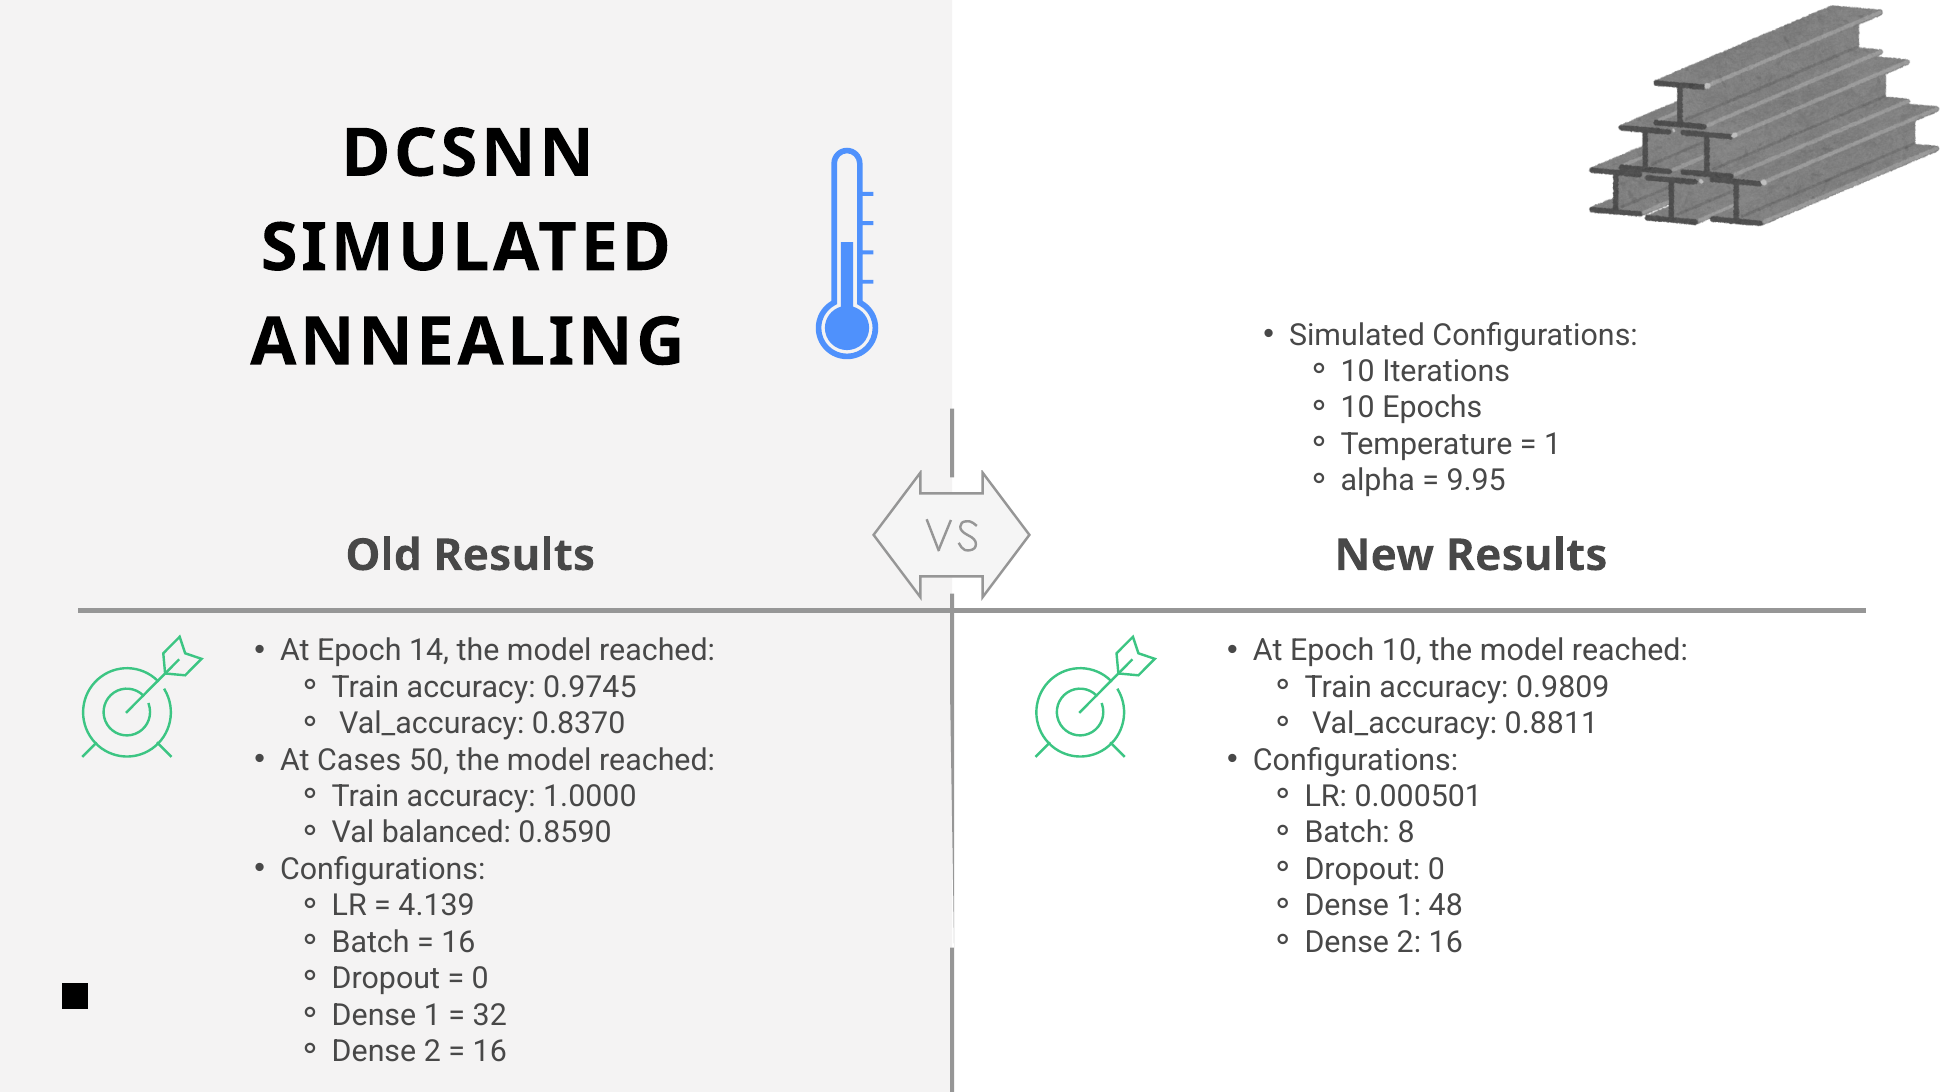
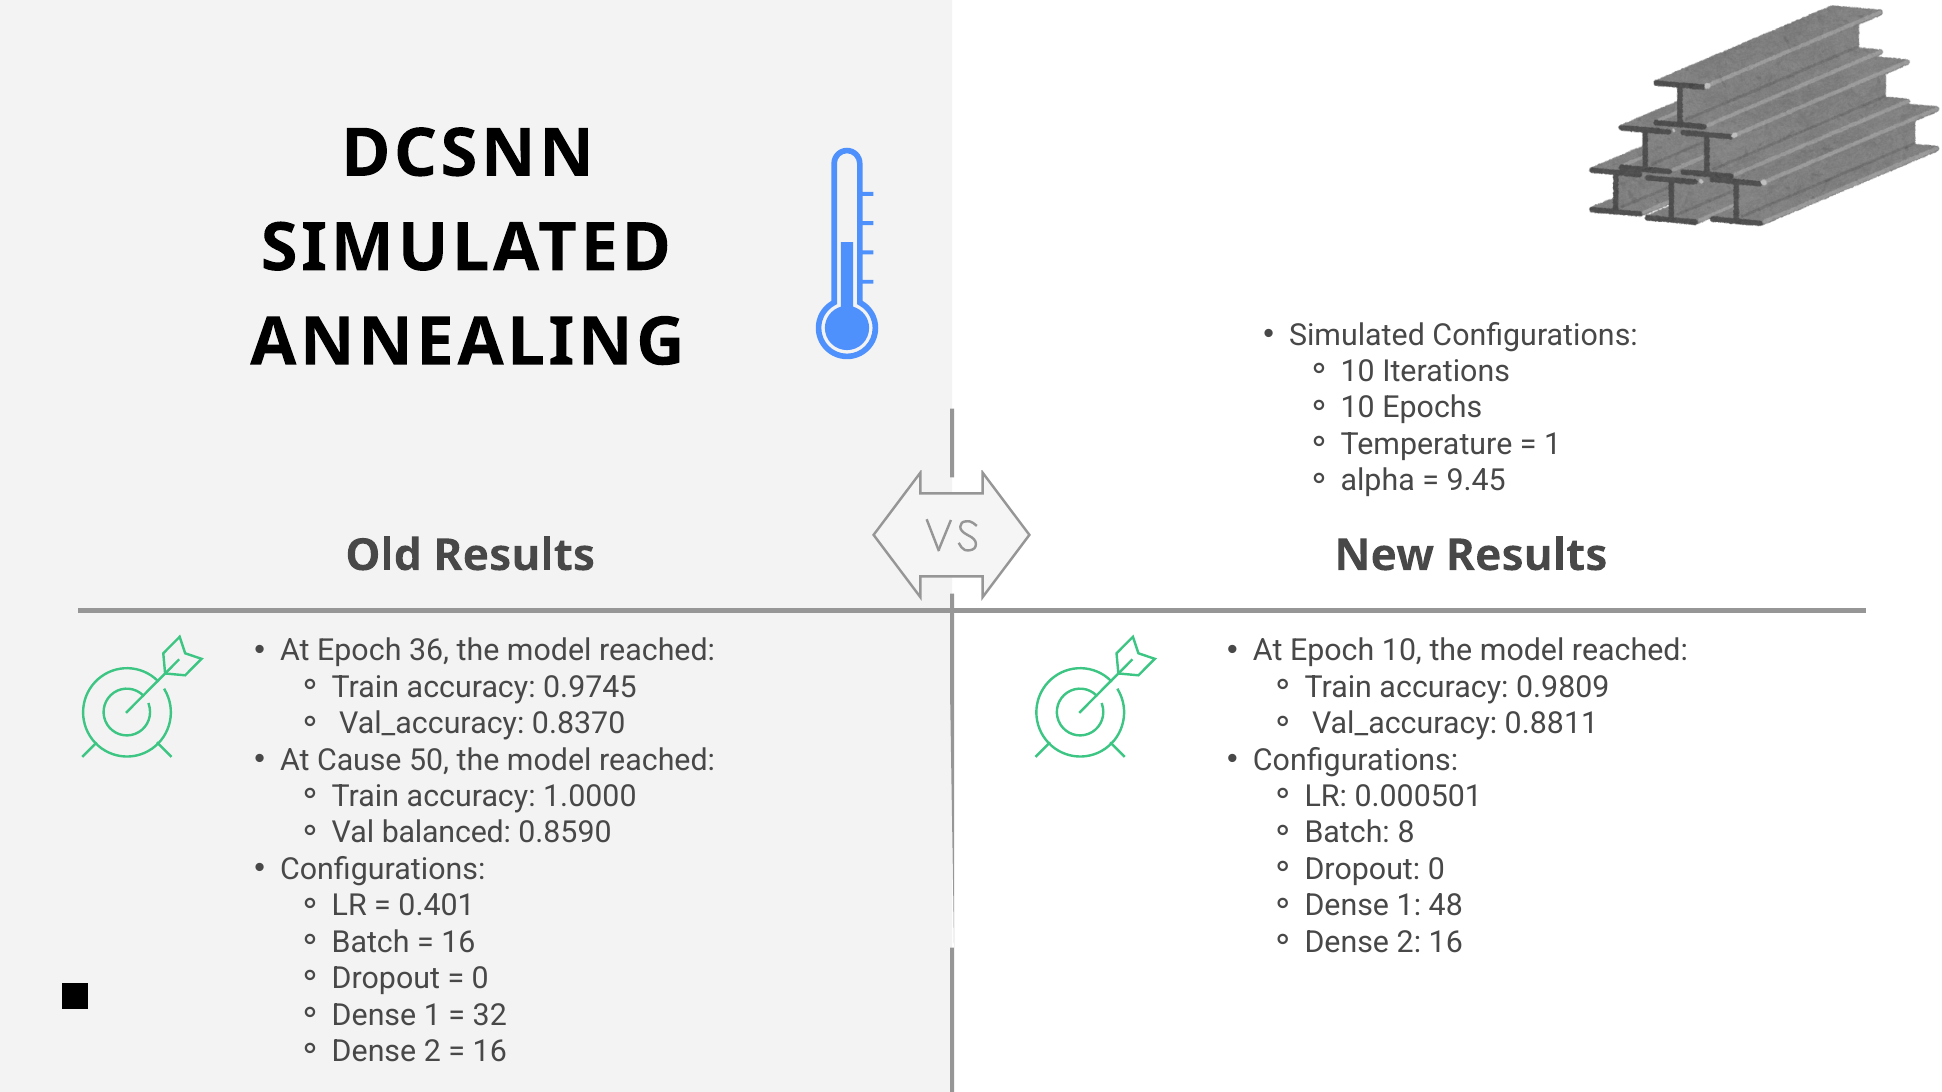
9.95: 9.95 -> 9.45
14: 14 -> 36
Cases: Cases -> Cause
4.139: 4.139 -> 0.401
